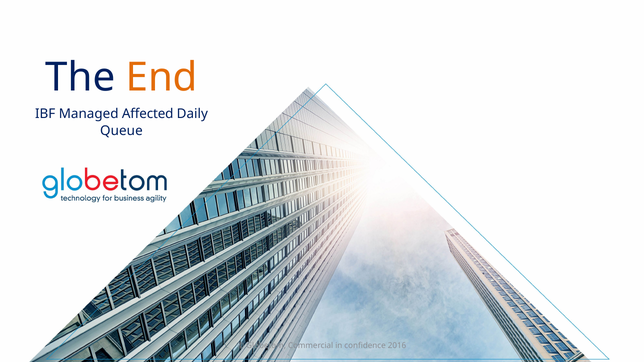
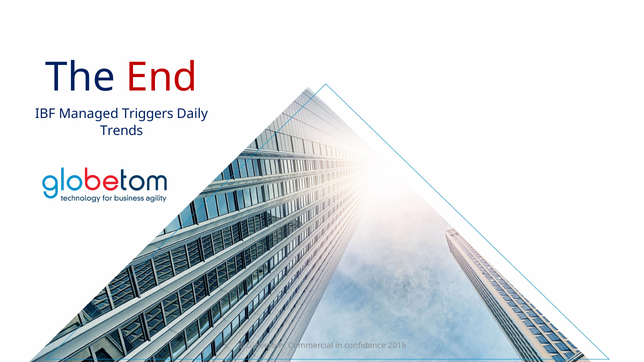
End colour: orange -> red
Affected: Affected -> Triggers
Queue: Queue -> Trends
